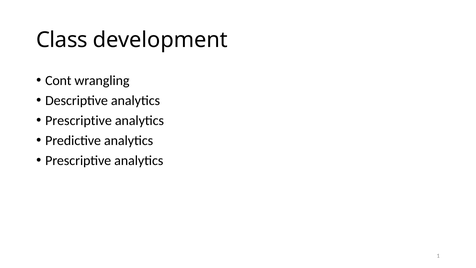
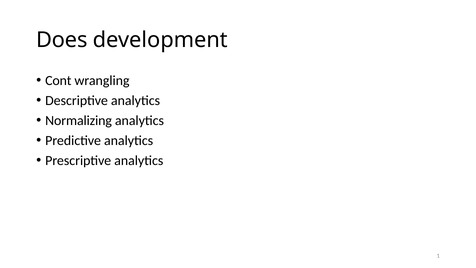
Class: Class -> Does
Prescriptive at (79, 120): Prescriptive -> Normalizing
